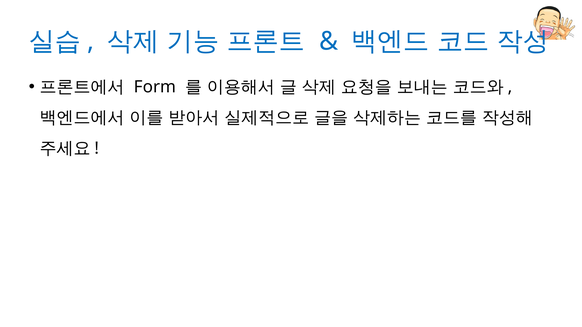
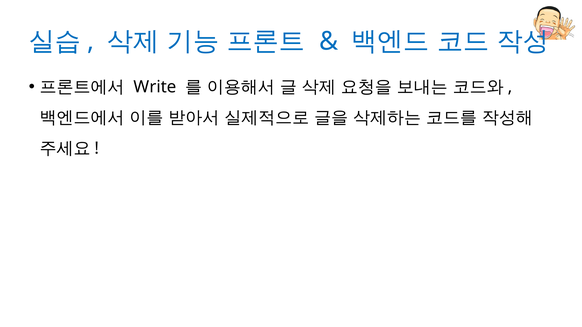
Form: Form -> Write
